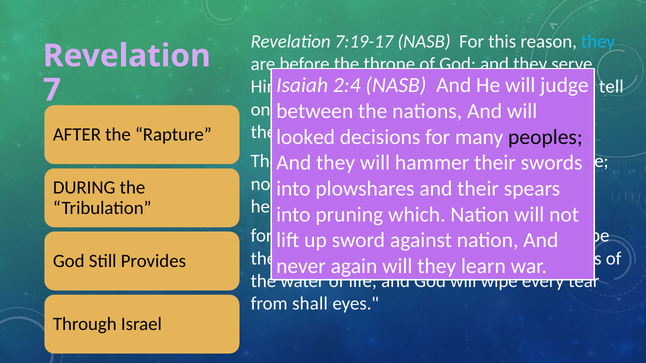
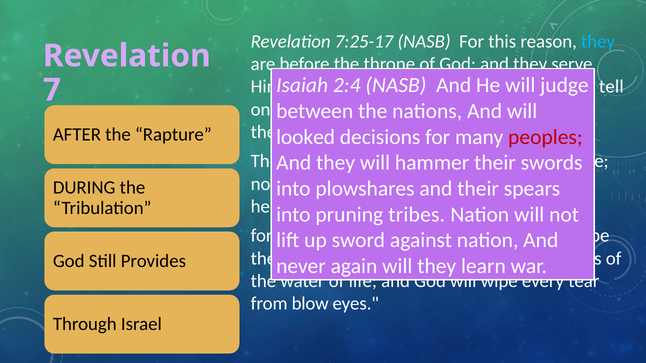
7:19-17: 7:19-17 -> 7:25-17
peoples colour: black -> red
which: which -> tribes
shall: shall -> blow
